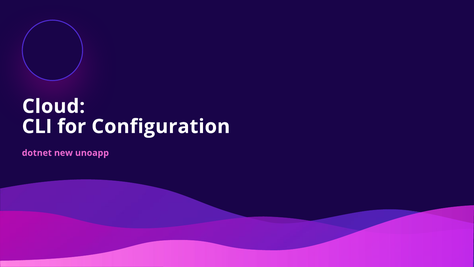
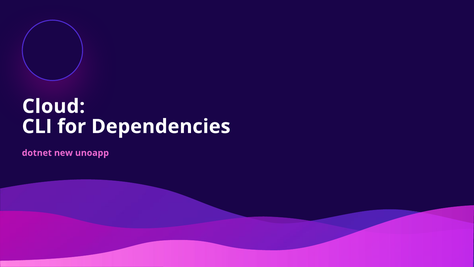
Configuration: Configuration -> Dependencies
